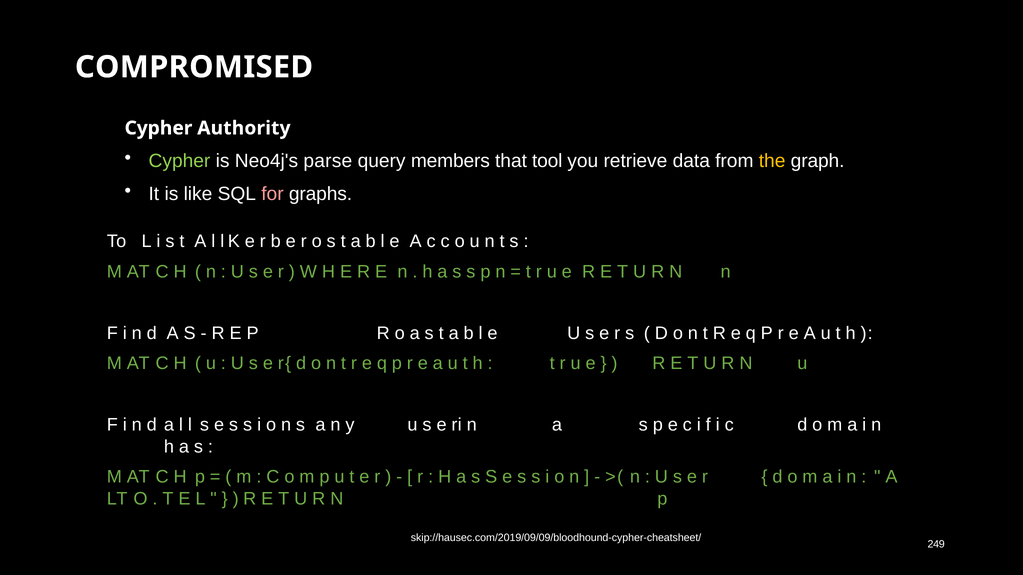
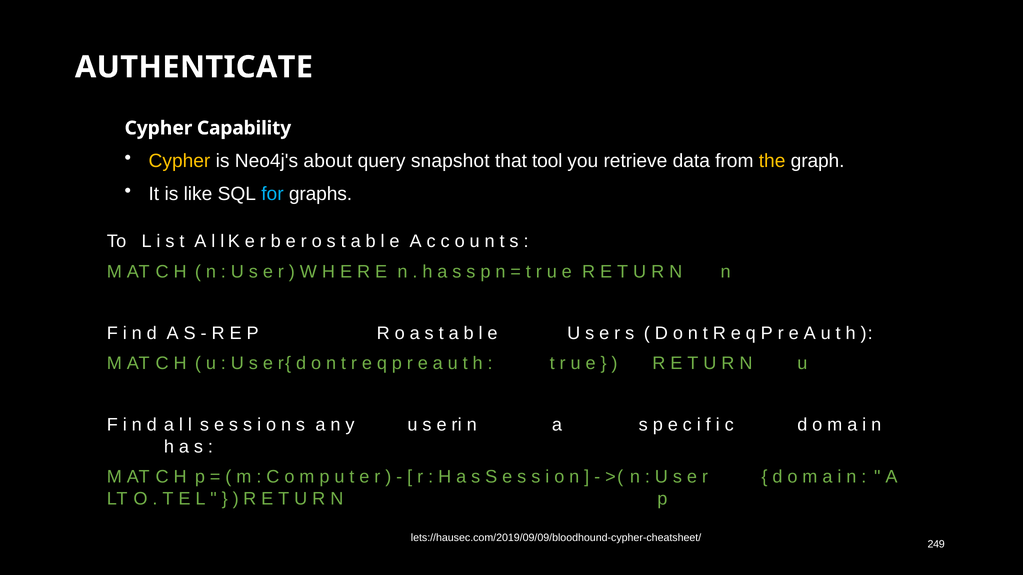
COMPROMISED: COMPROMISED -> AUTHENTICATE
Authority: Authority -> Capability
Cypher at (179, 161) colour: light green -> yellow
parse: parse -> about
members: members -> snapshot
for colour: pink -> light blue
skip://hausec.com/2019/09/09/bloodhound-cypher-cheatsheet/: skip://hausec.com/2019/09/09/bloodhound-cypher-cheatsheet/ -> lets://hausec.com/2019/09/09/bloodhound-cypher-cheatsheet/
